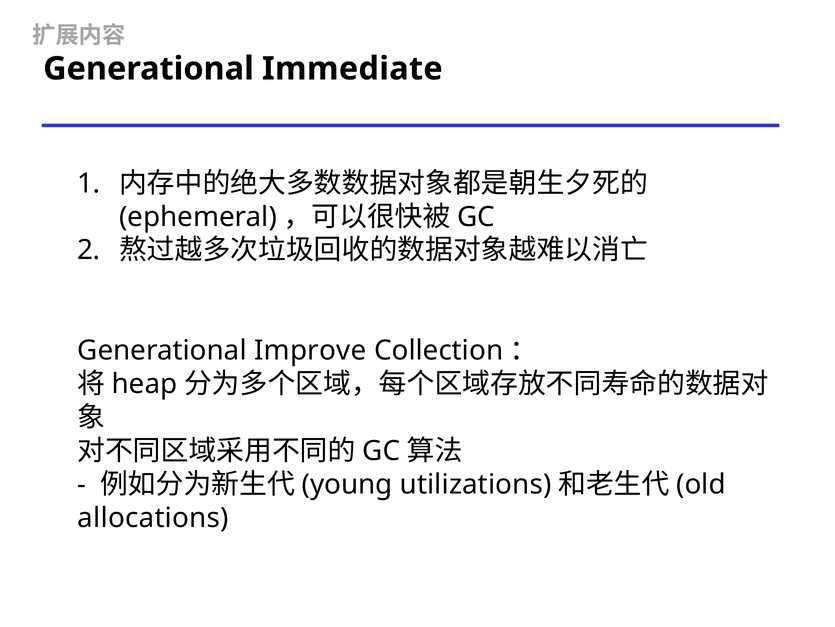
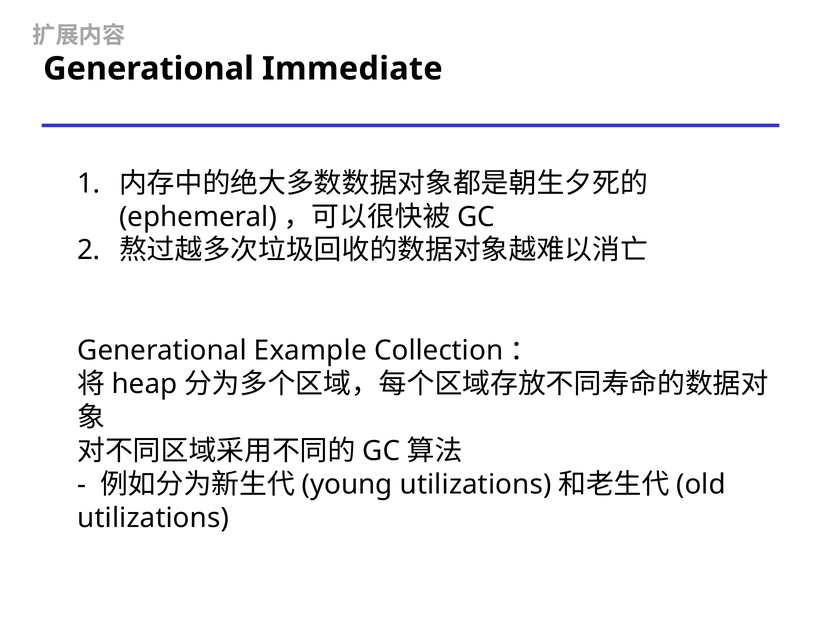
Improve: Improve -> Example
allocations at (153, 517): allocations -> utilizations
